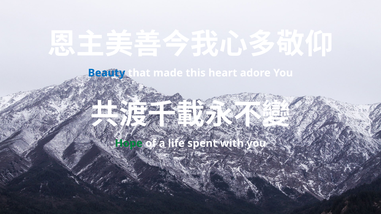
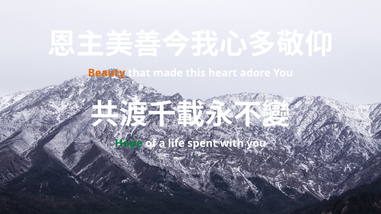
Beauty colour: blue -> orange
